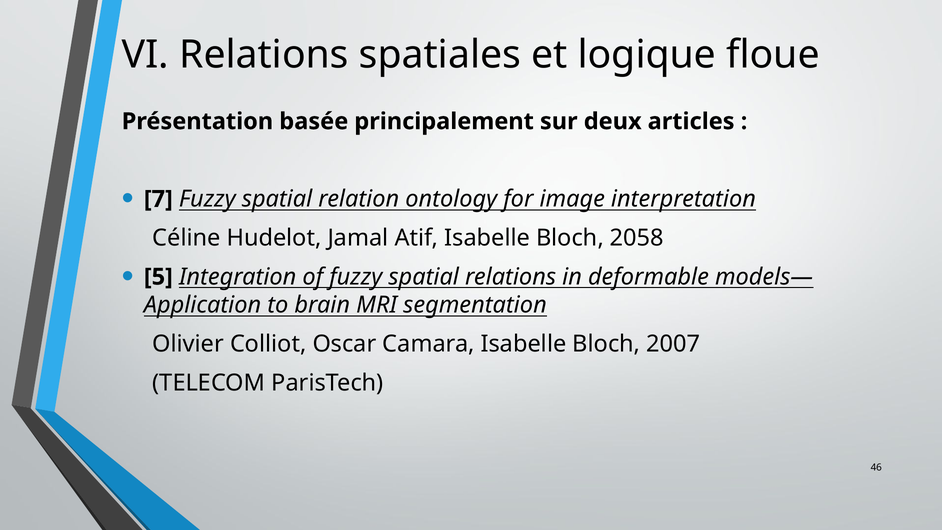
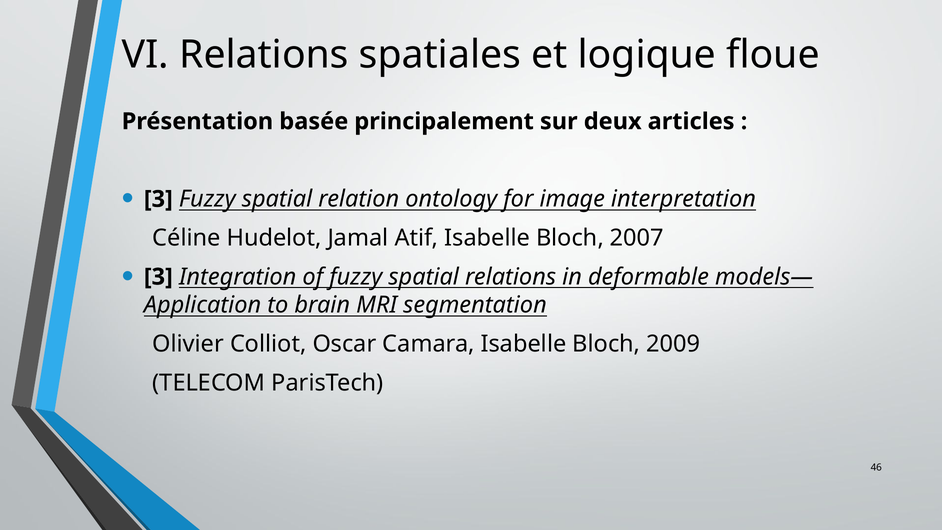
7 at (158, 199): 7 -> 3
2058: 2058 -> 2007
5 at (158, 277): 5 -> 3
2007: 2007 -> 2009
